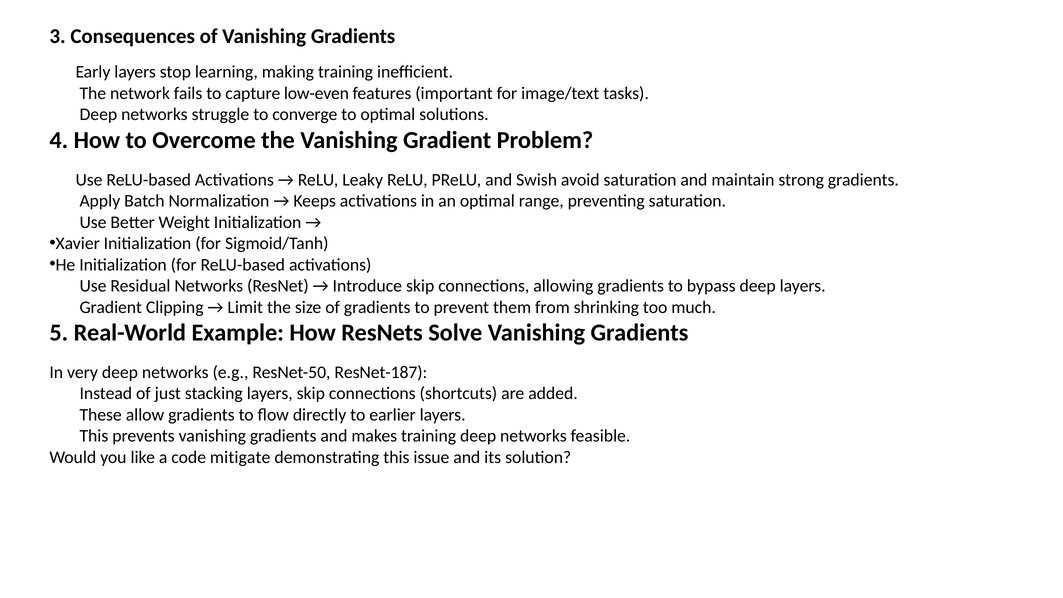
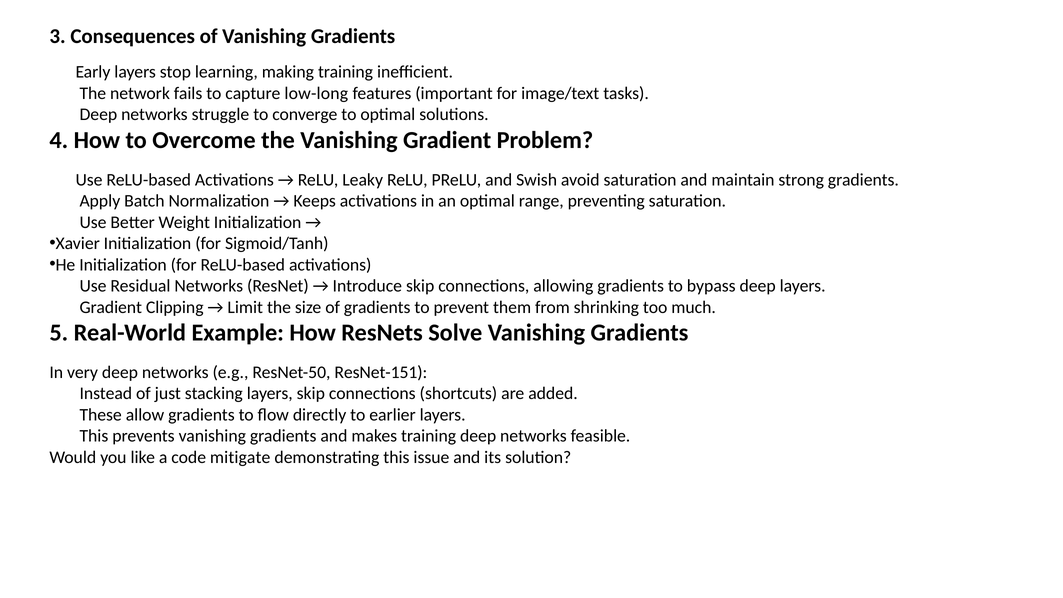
low-even: low-even -> low-long
ResNet-187: ResNet-187 -> ResNet-151
